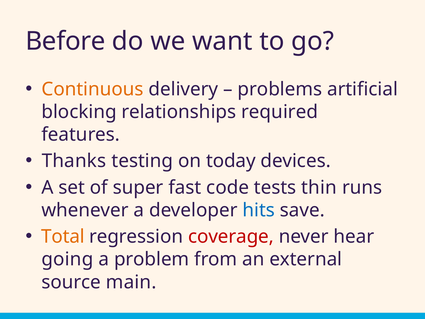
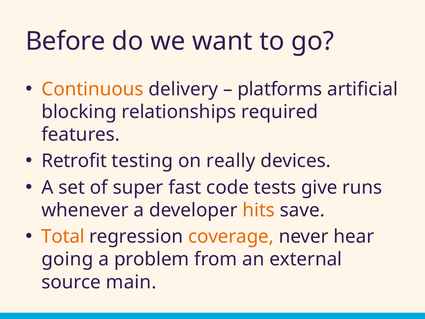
problems: problems -> platforms
Thanks: Thanks -> Retrofit
today: today -> really
thin: thin -> give
hits colour: blue -> orange
coverage colour: red -> orange
